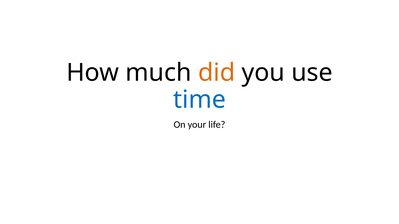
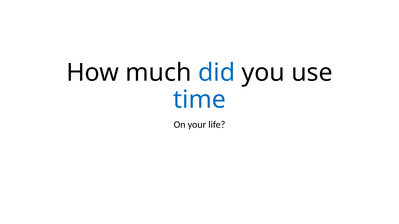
did colour: orange -> blue
